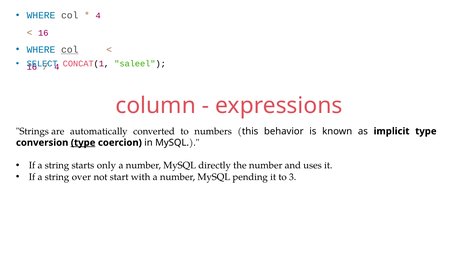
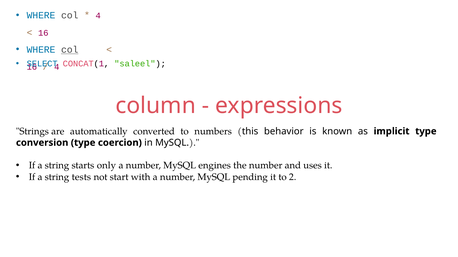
type at (83, 143) underline: present -> none
directly: directly -> engines
over: over -> tests
3: 3 -> 2
